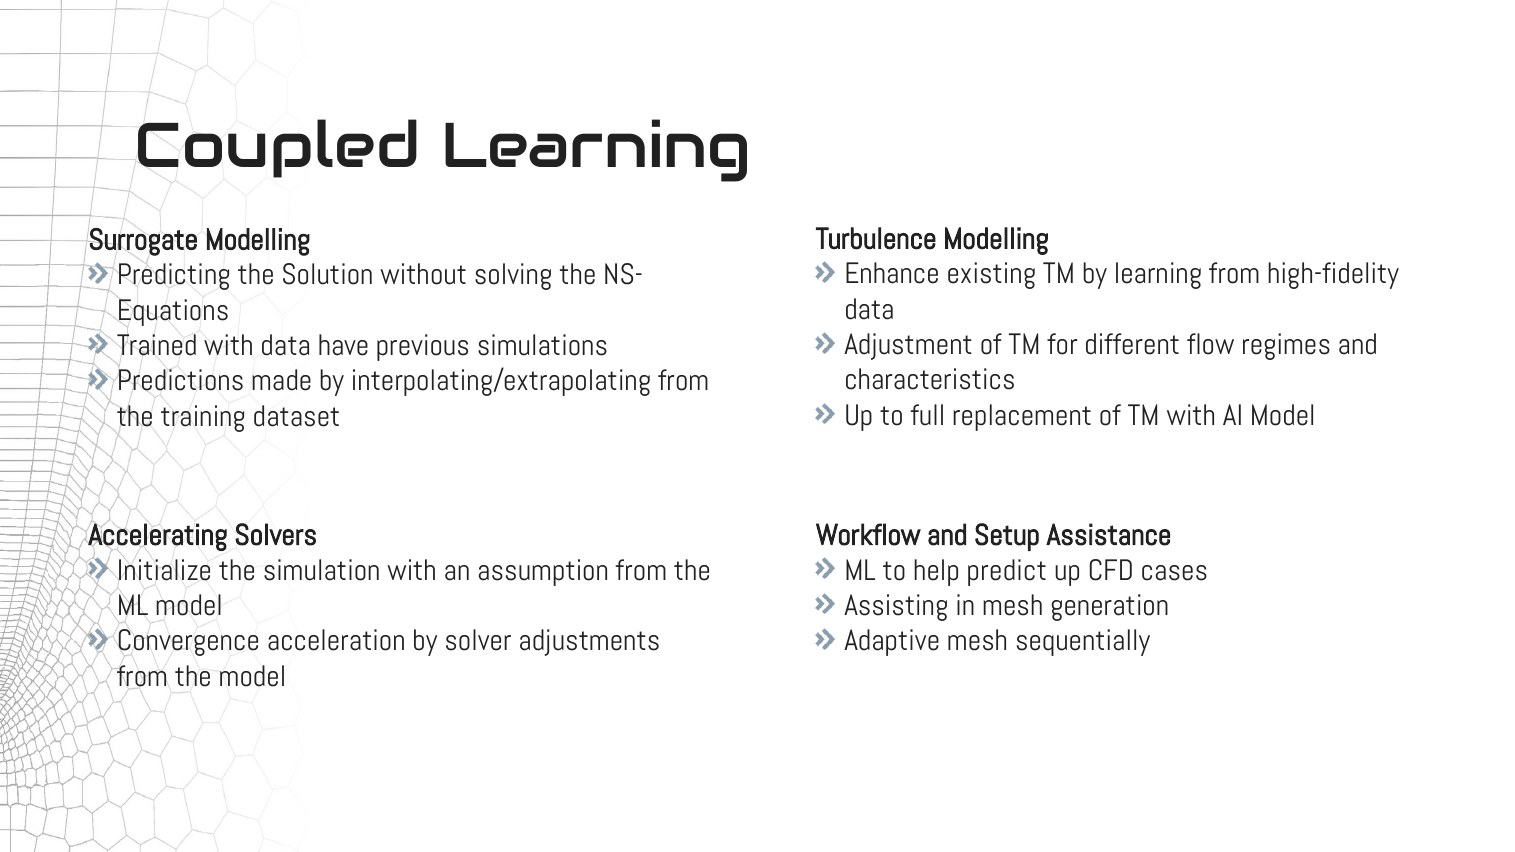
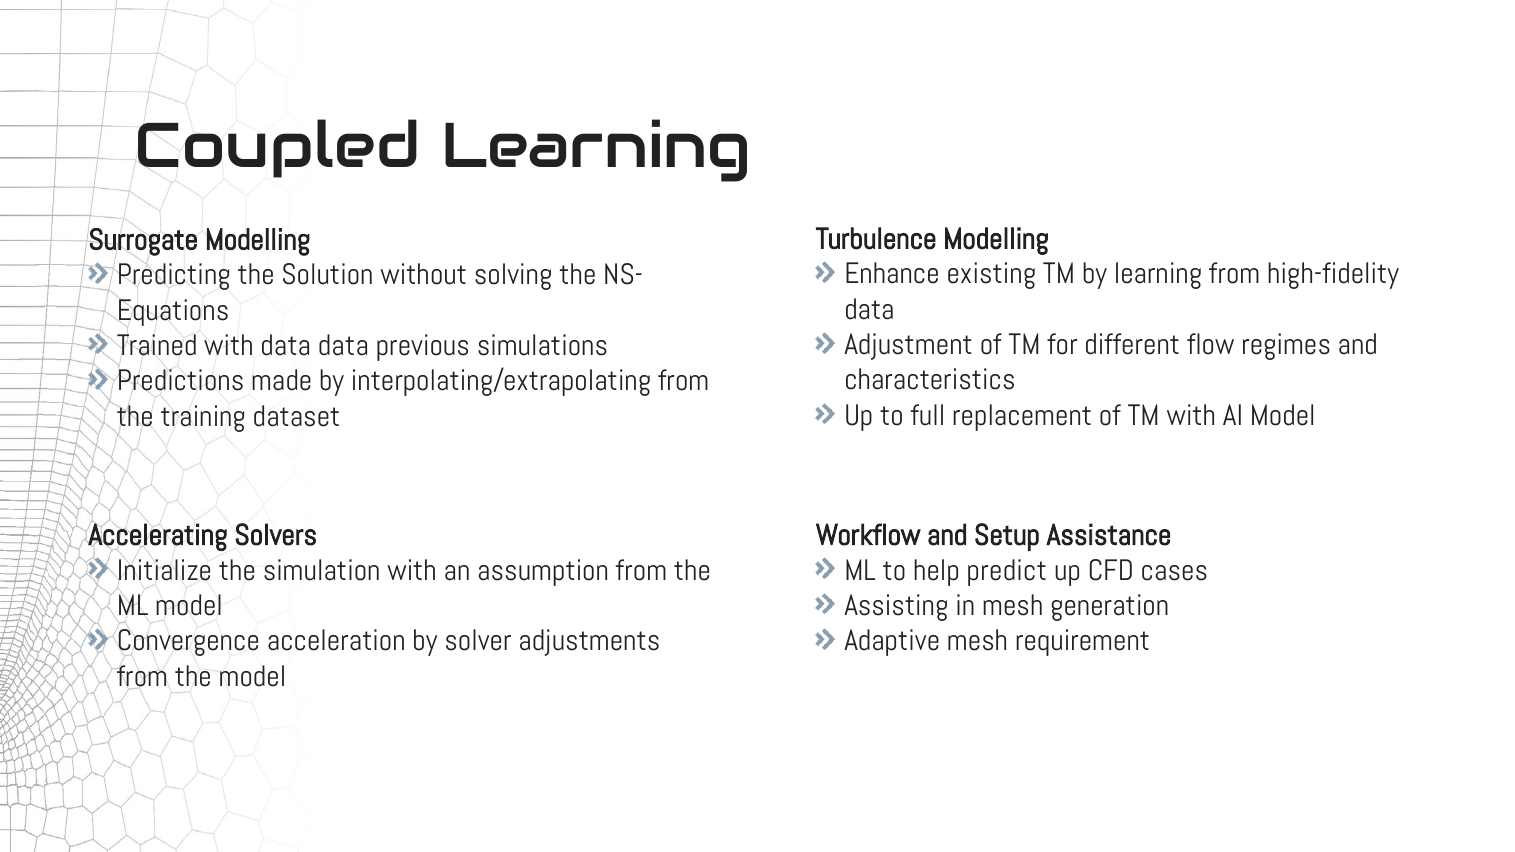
data have: have -> data
sequentially: sequentially -> requirement
